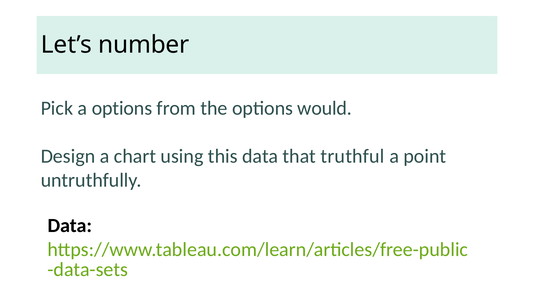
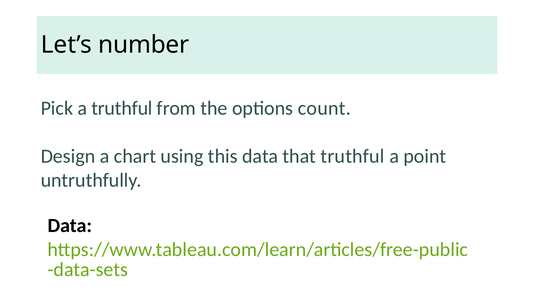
a options: options -> truthful
would: would -> count
